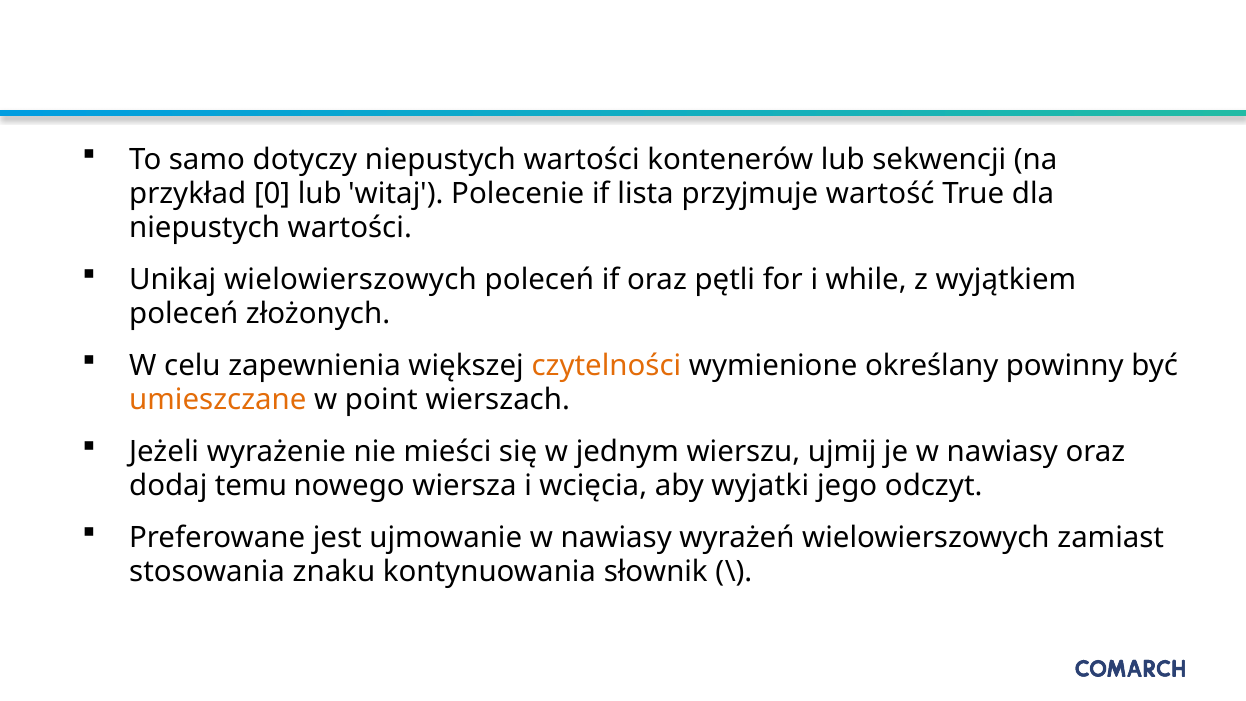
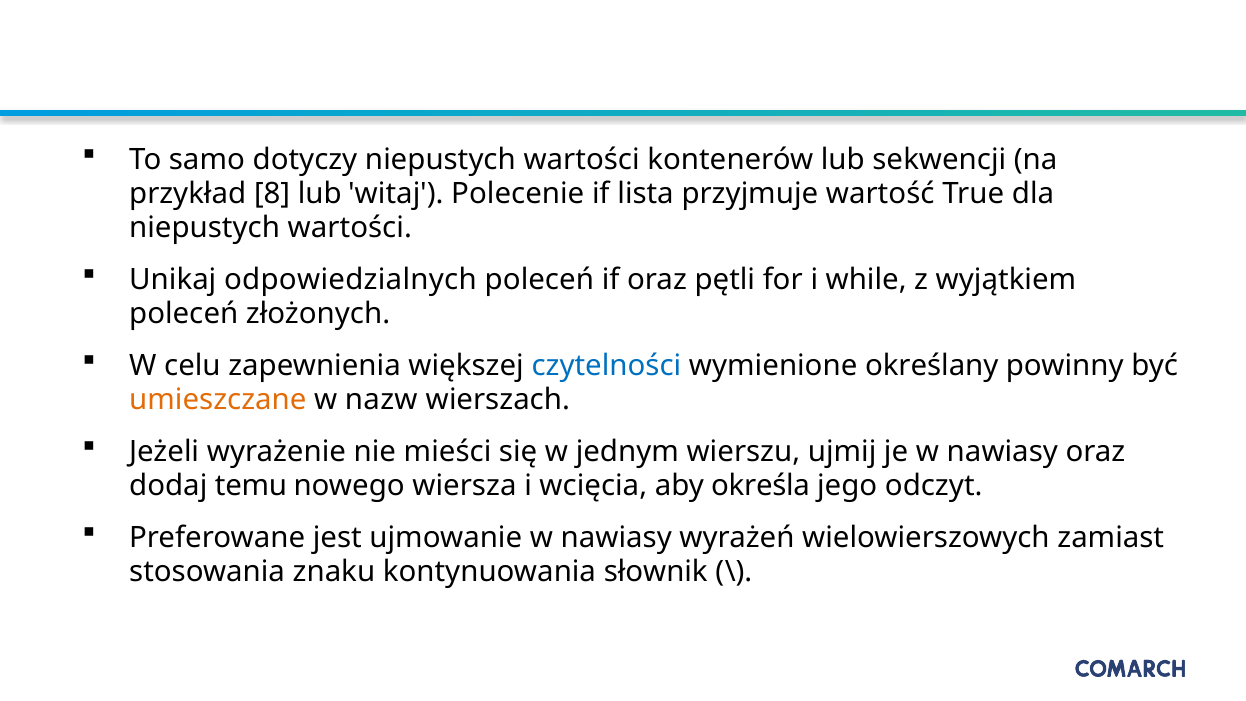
0: 0 -> 8
Unikaj wielowierszowych: wielowierszowych -> odpowiedzialnych
czytelności colour: orange -> blue
point: point -> nazw
wyjatki: wyjatki -> określa
